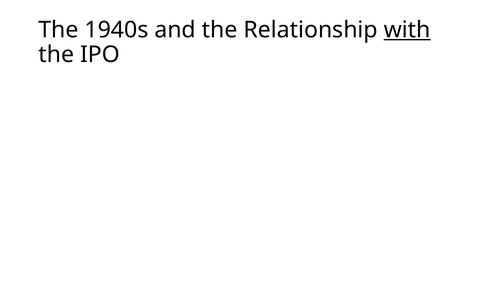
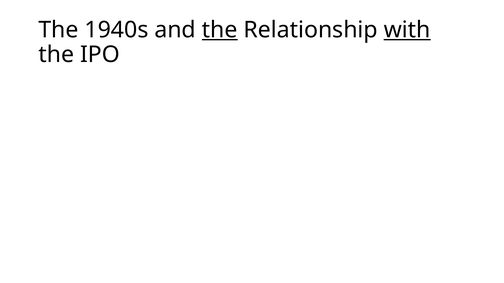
the at (220, 30) underline: none -> present
